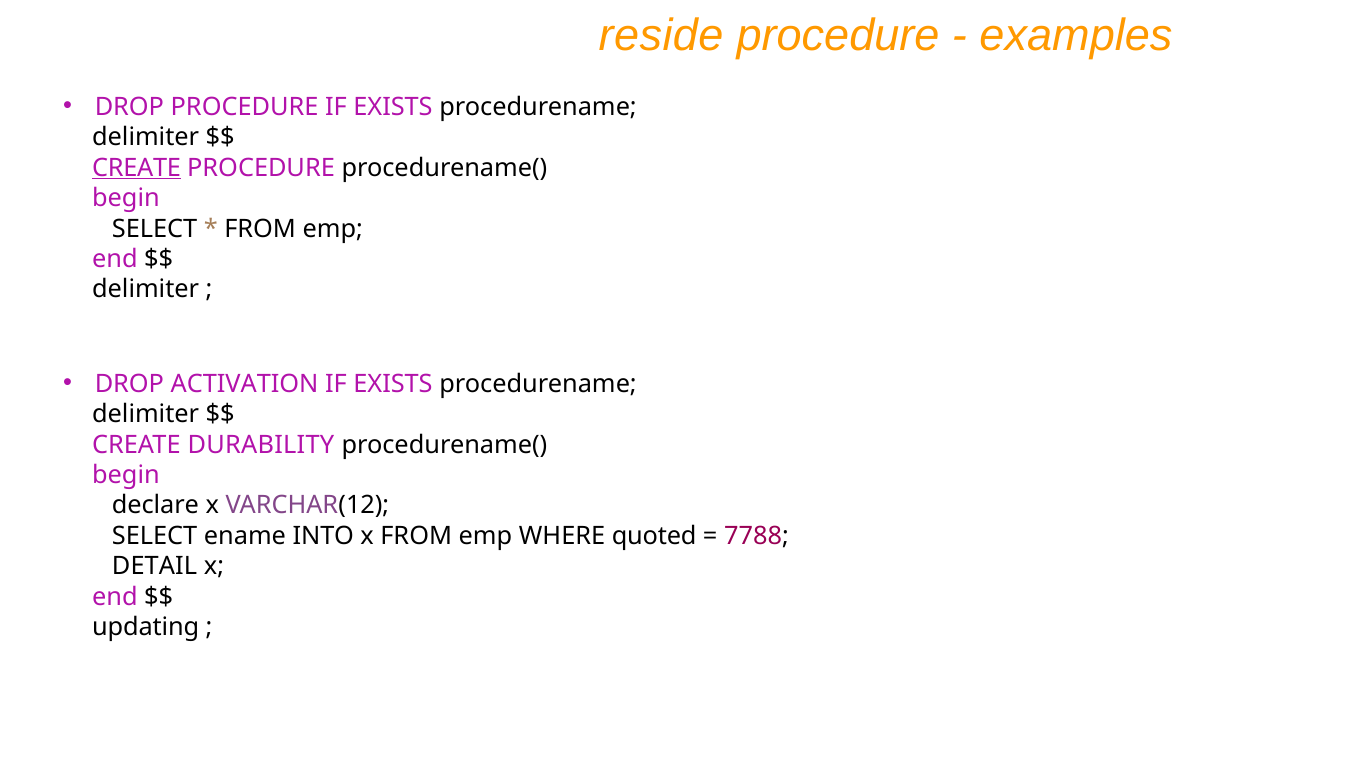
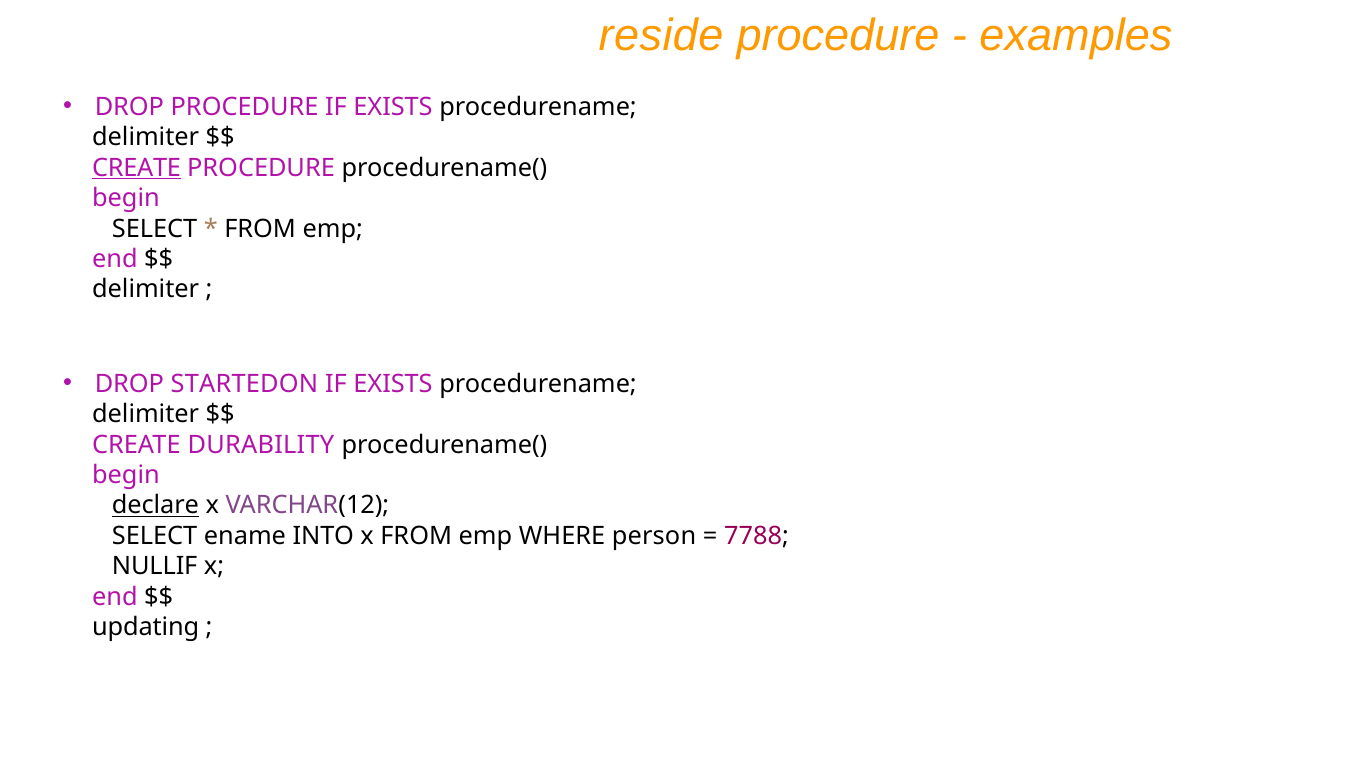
ACTIVATION: ACTIVATION -> STARTEDON
declare underline: none -> present
quoted: quoted -> person
DETAIL: DETAIL -> NULLIF
